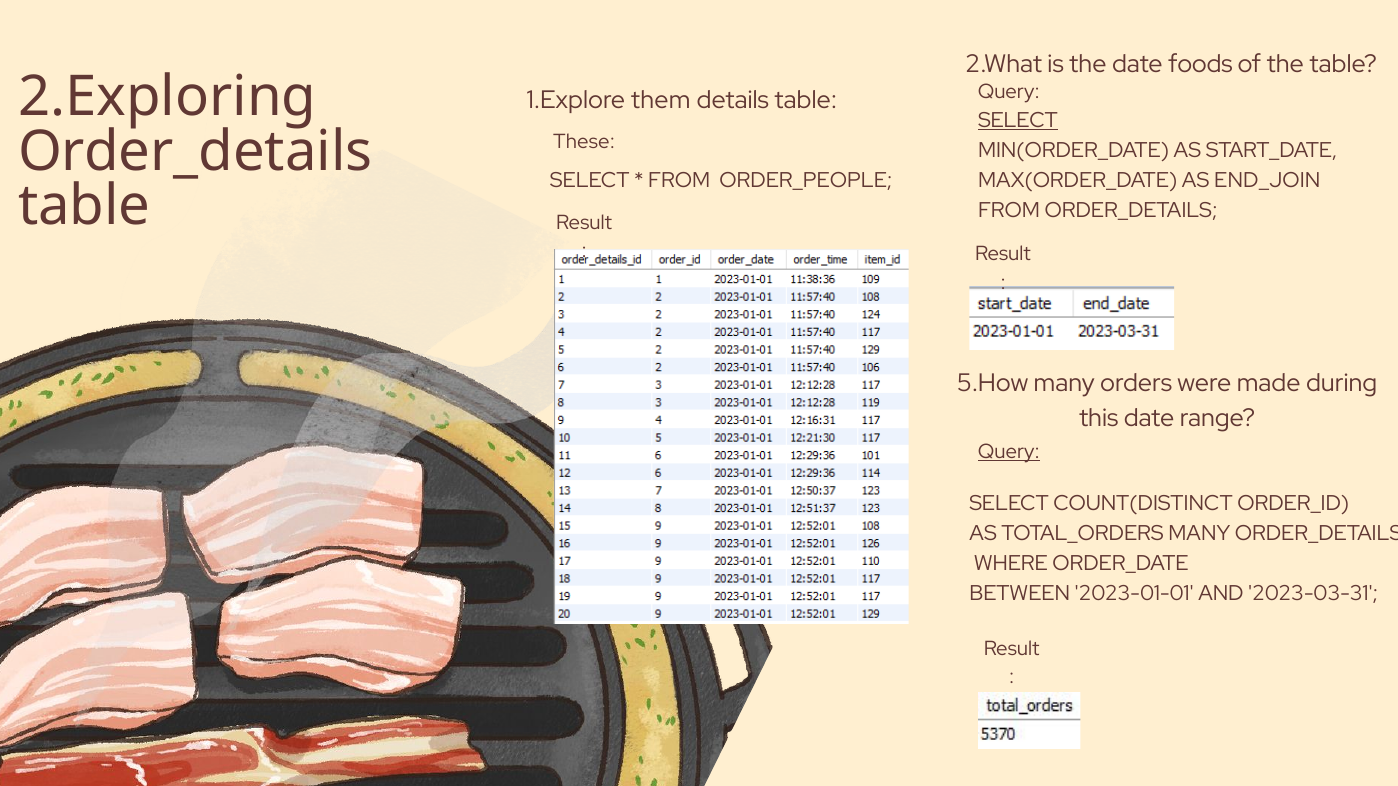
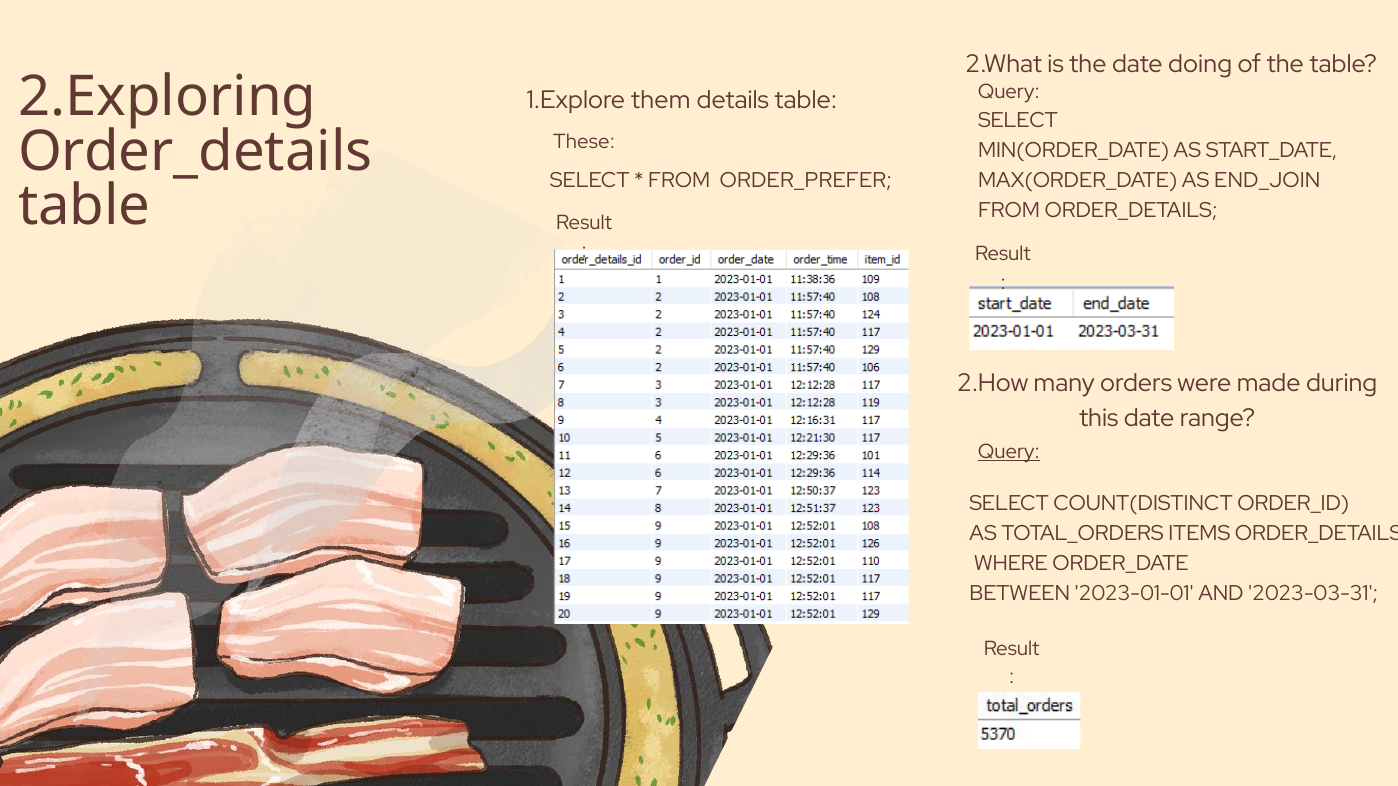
foods: foods -> doing
SELECT at (1018, 121) underline: present -> none
ORDER_PEOPLE: ORDER_PEOPLE -> ORDER_PREFER
5.How: 5.How -> 2.How
TOTAL_ORDERS MANY: MANY -> ITEMS
